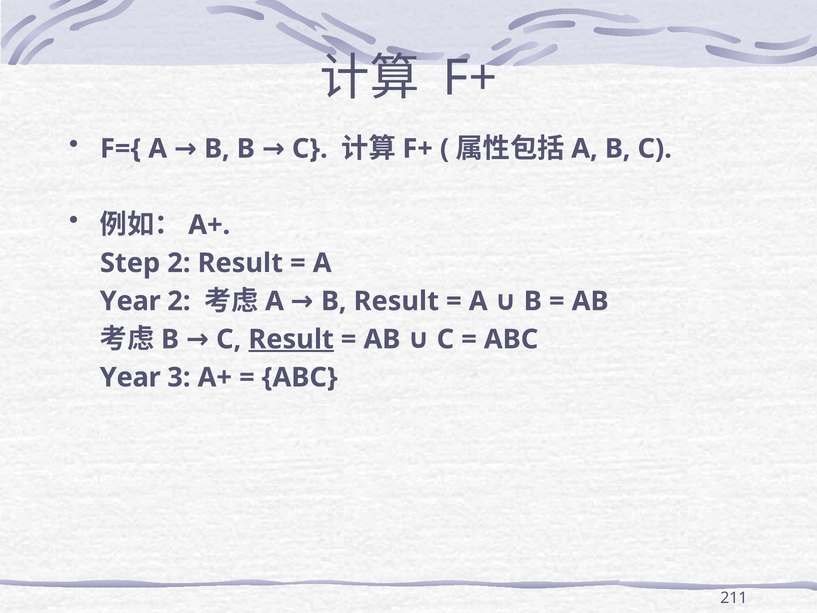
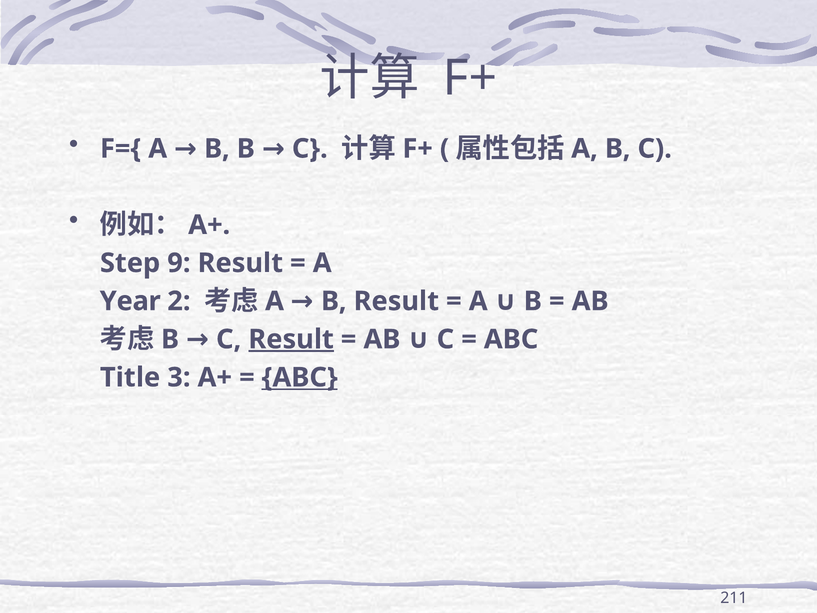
Step 2: 2 -> 9
Year at (130, 377): Year -> Title
ABC at (300, 377) underline: none -> present
